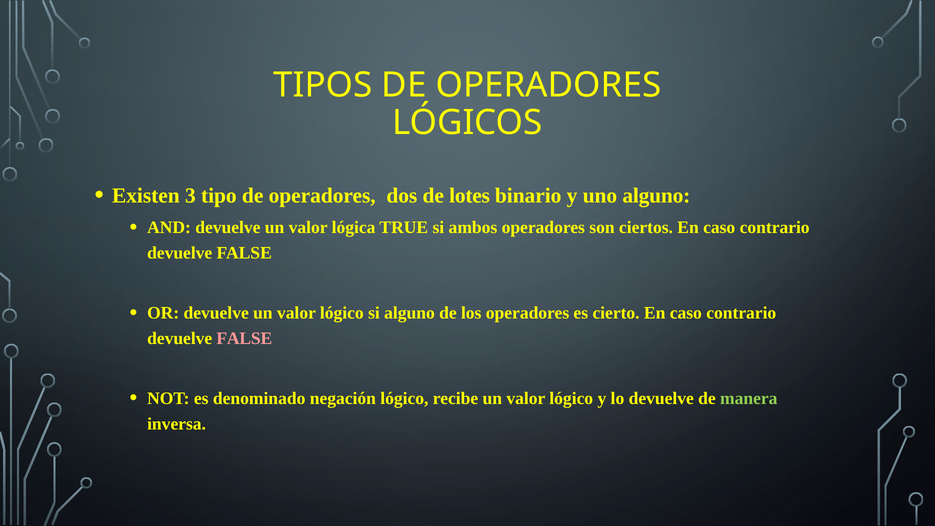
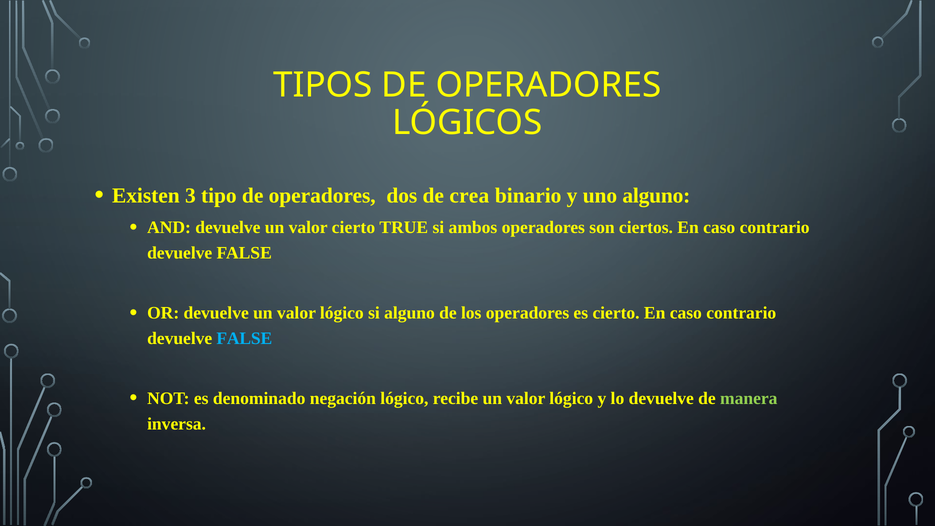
lotes: lotes -> crea
valor lógica: lógica -> cierto
FALSE at (244, 338) colour: pink -> light blue
